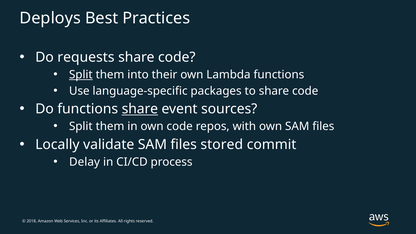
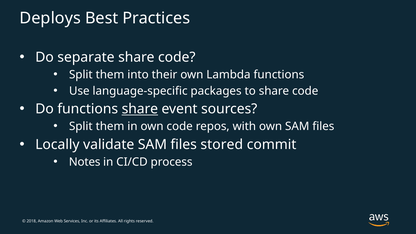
requests: requests -> separate
Split at (81, 75) underline: present -> none
Delay: Delay -> Notes
